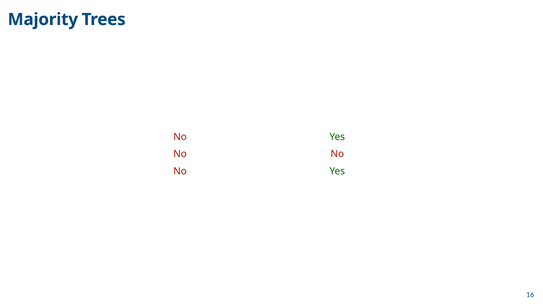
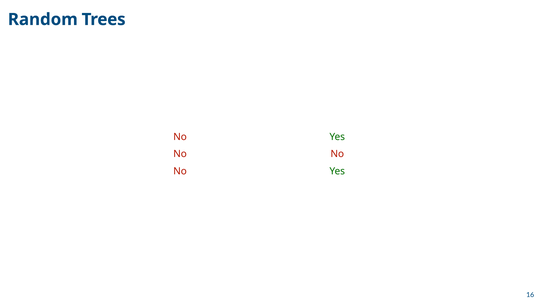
Majority: Majority -> Random
